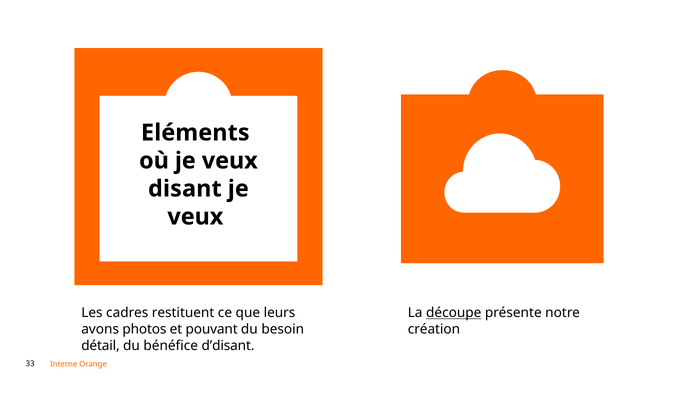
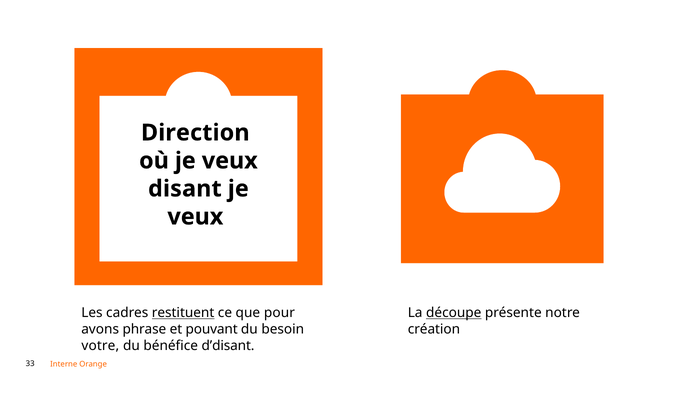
Eléments: Eléments -> Direction
restituent underline: none -> present
leurs: leurs -> pour
photos: photos -> phrase
détail: détail -> votre
